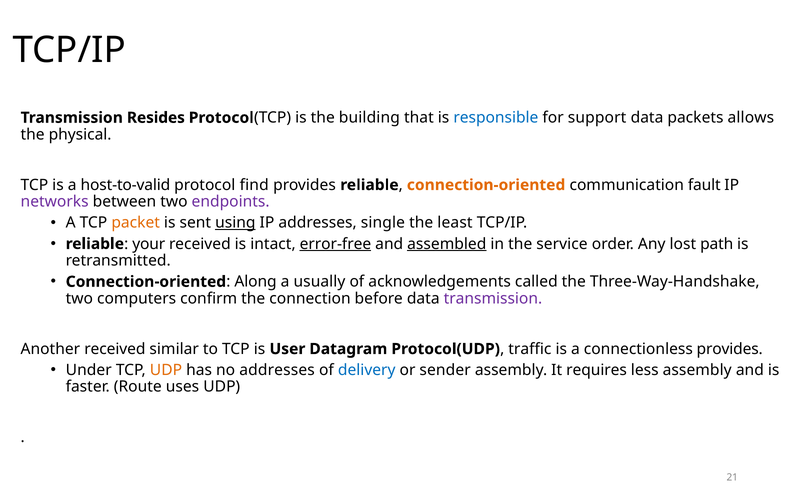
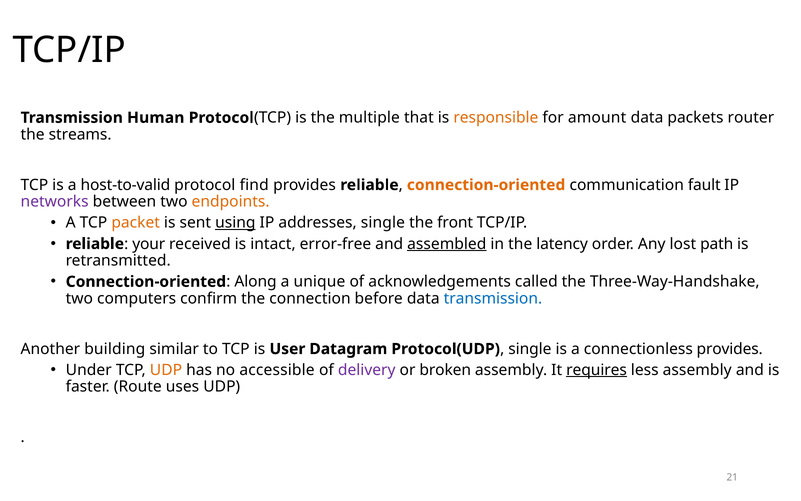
Resides: Resides -> Human
building: building -> multiple
responsible colour: blue -> orange
support: support -> amount
allows: allows -> router
physical: physical -> streams
endpoints colour: purple -> orange
least: least -> front
error-free underline: present -> none
service: service -> latency
usually: usually -> unique
transmission at (493, 298) colour: purple -> blue
Another received: received -> building
Protocol(UDP traffic: traffic -> single
no addresses: addresses -> accessible
delivery colour: blue -> purple
sender: sender -> broken
requires underline: none -> present
